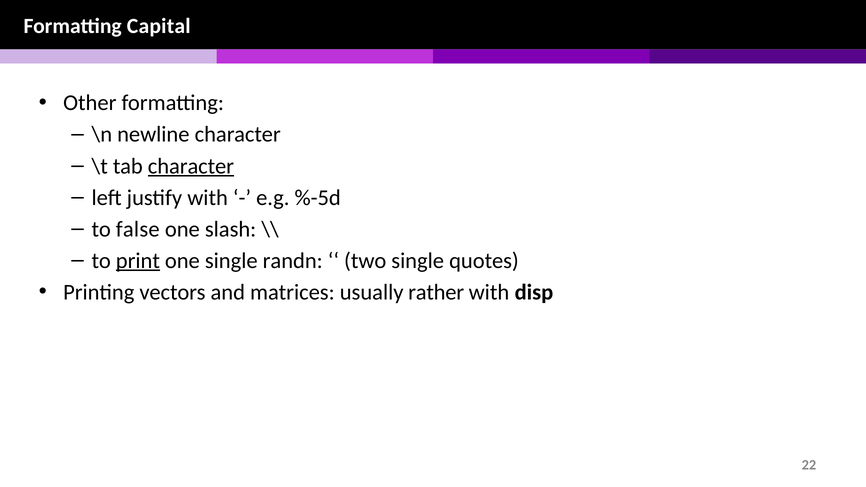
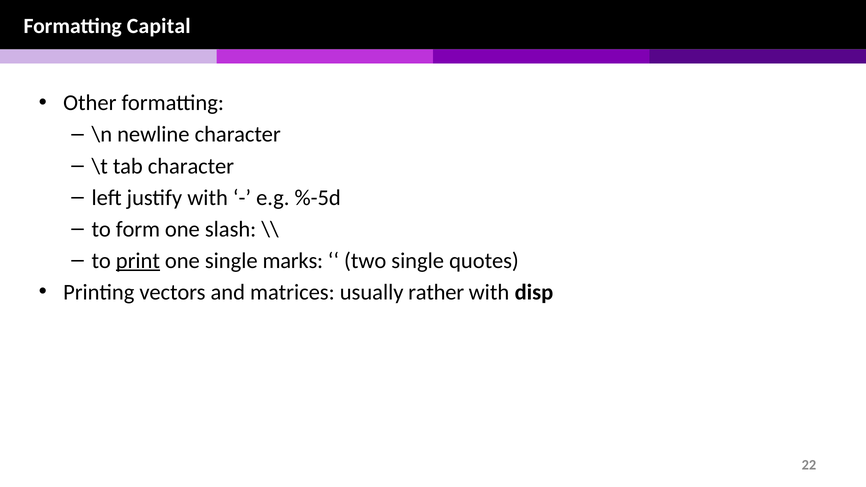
character at (191, 166) underline: present -> none
false: false -> form
randn: randn -> marks
